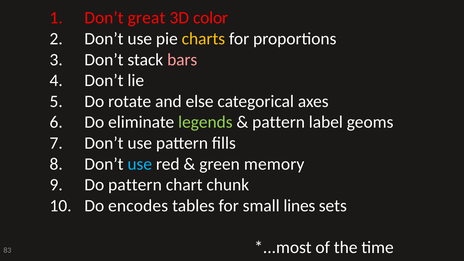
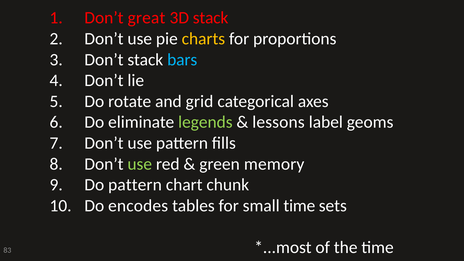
3D color: color -> stack
bars colour: pink -> light blue
else: else -> grid
pattern at (279, 122): pattern -> lessons
use at (140, 164) colour: light blue -> light green
small lines: lines -> time
